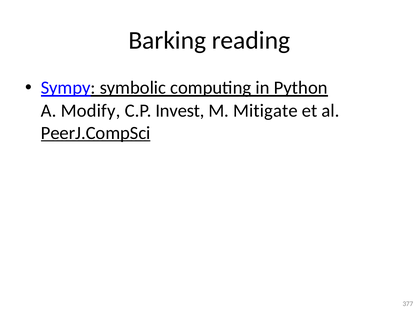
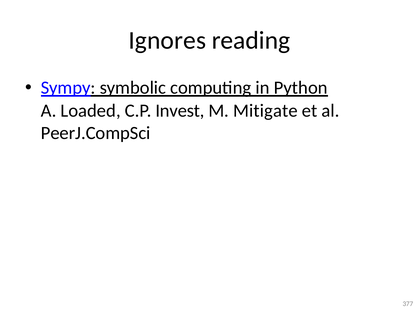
Barking: Barking -> Ignores
Modify: Modify -> Loaded
PeerJ.CompSci underline: present -> none
